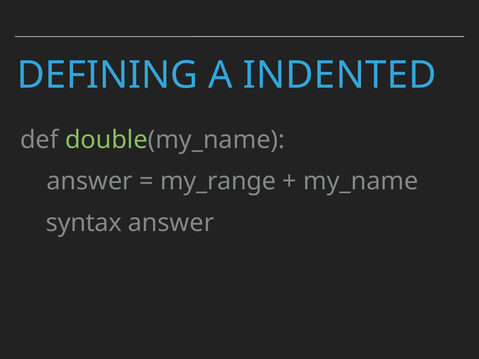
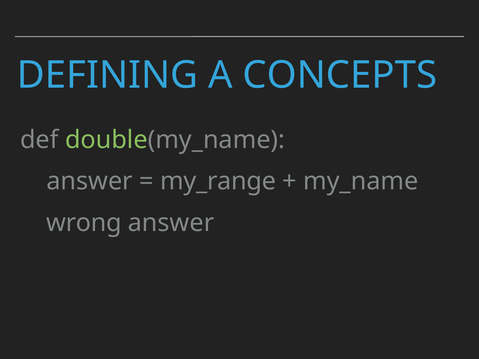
INDENTED: INDENTED -> CONCEPTS
syntax: syntax -> wrong
